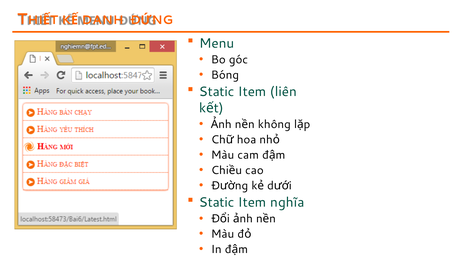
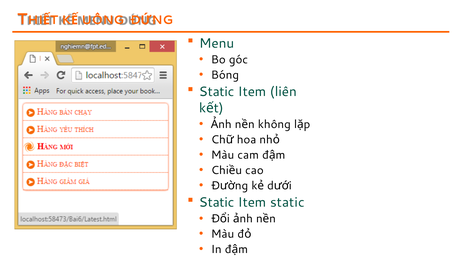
DANH: DANH -> UÔNG
Item nghĩa: nghĩa -> static
